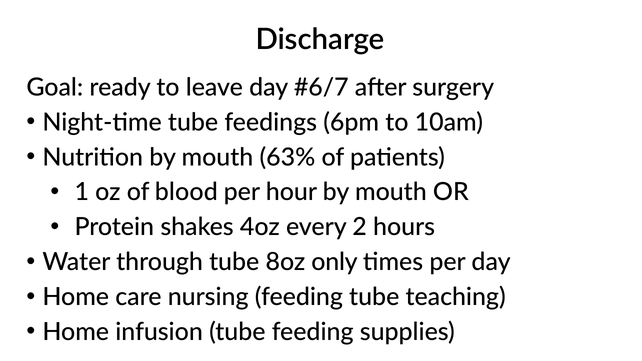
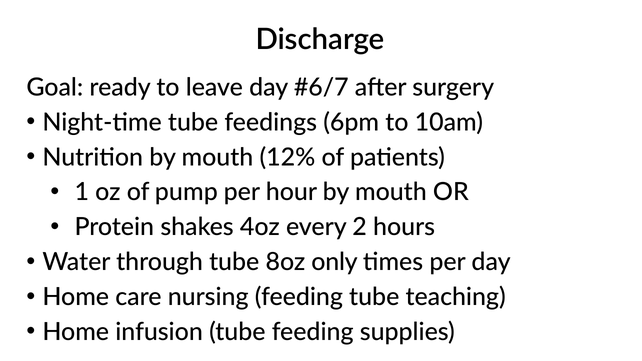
63%: 63% -> 12%
blood: blood -> pump
